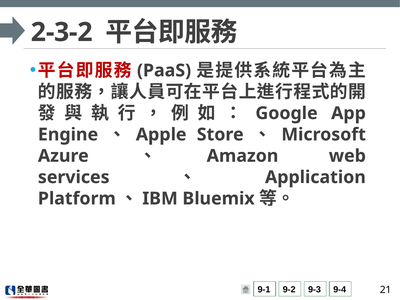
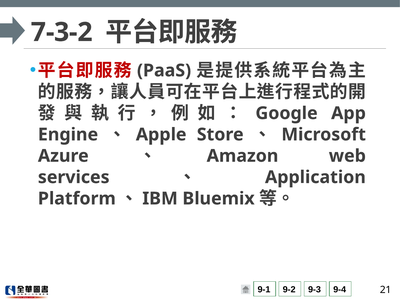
2-3-2: 2-3-2 -> 7-3-2
